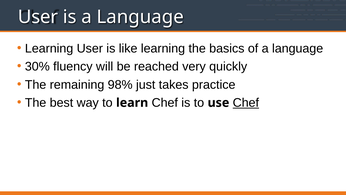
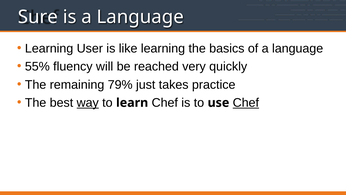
User at (38, 17): User -> Sure
30%: 30% -> 55%
98%: 98% -> 79%
way underline: none -> present
